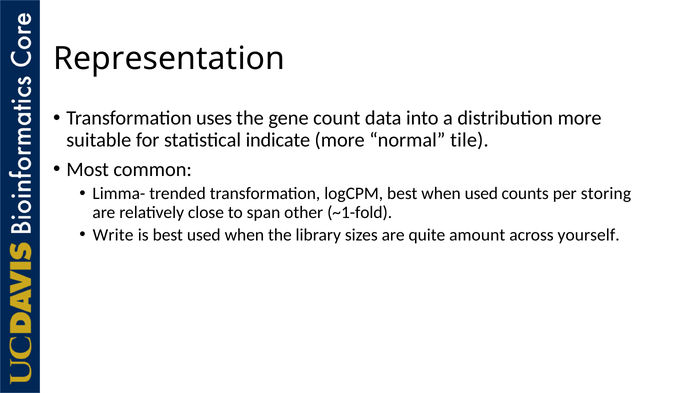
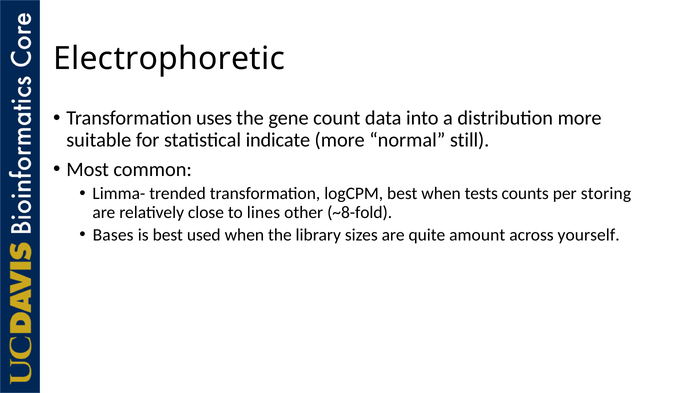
Representation: Representation -> Electrophoretic
tile: tile -> still
when used: used -> tests
span: span -> lines
~1-fold: ~1-fold -> ~8-fold
Write: Write -> Bases
